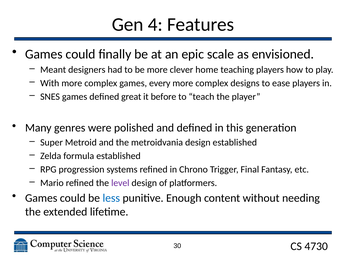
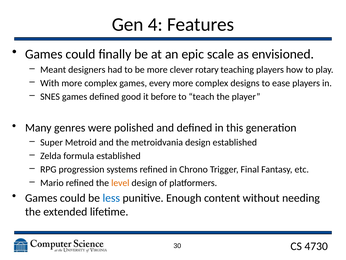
home: home -> rotary
great: great -> good
level colour: purple -> orange
